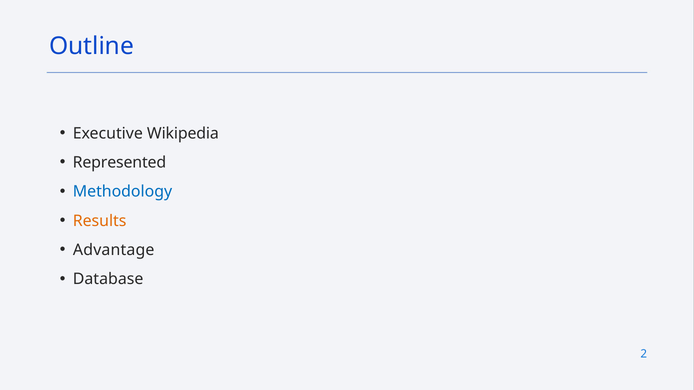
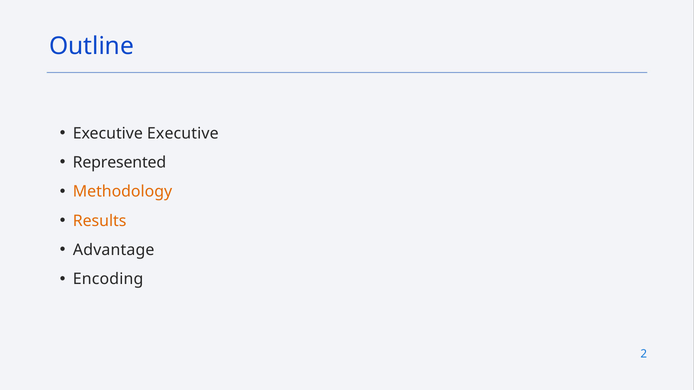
Executive Wikipedia: Wikipedia -> Executive
Methodology colour: blue -> orange
Database: Database -> Encoding
